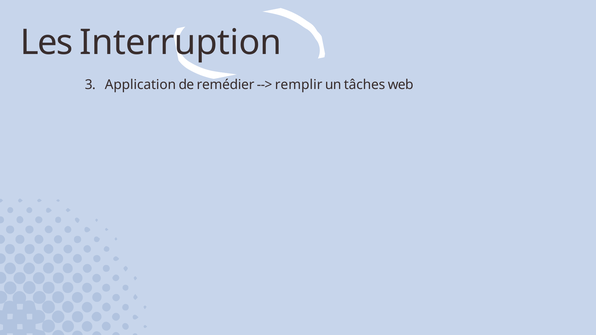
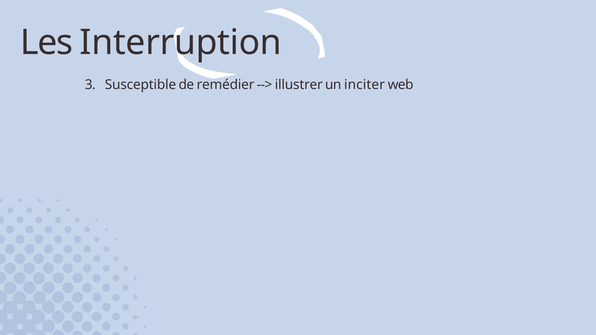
Application: Application -> Susceptible
remplir: remplir -> illustrer
tâches: tâches -> inciter
